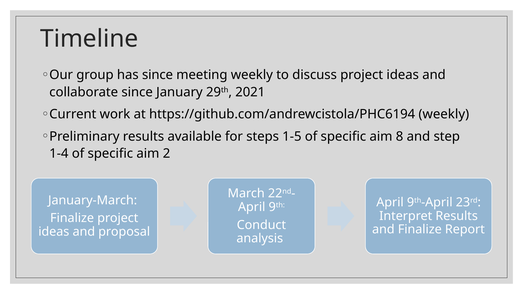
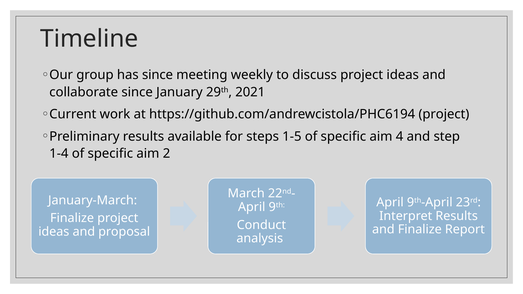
https://github.com/andrewcistola/PHC6194 weekly: weekly -> project
8: 8 -> 4
